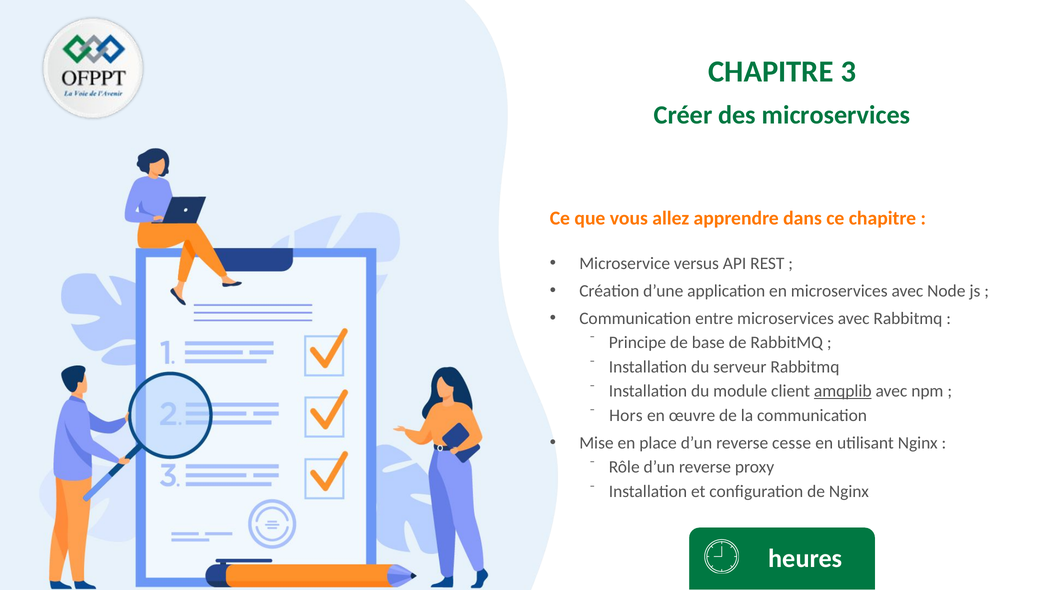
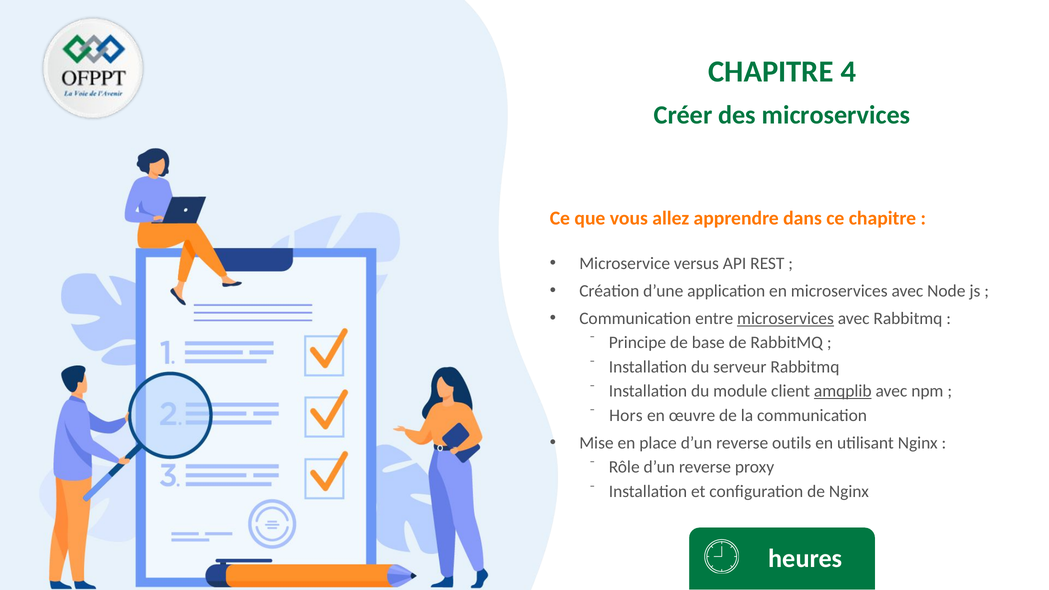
3: 3 -> 4
microservices at (785, 318) underline: none -> present
cesse: cesse -> outils
